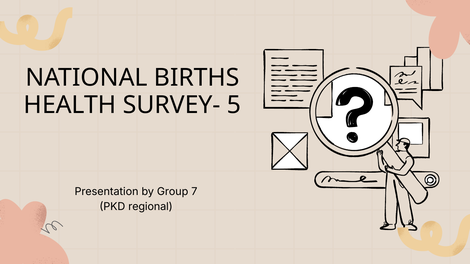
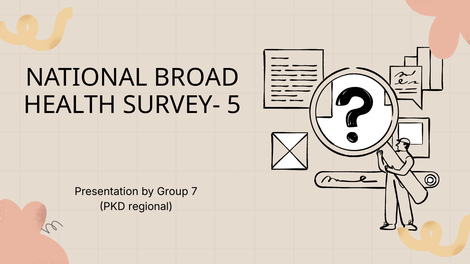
BIRTHS: BIRTHS -> BROAD
